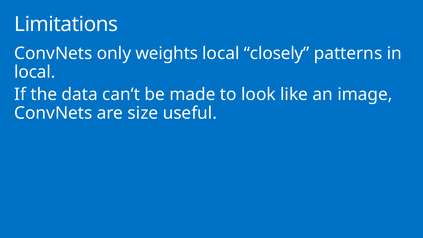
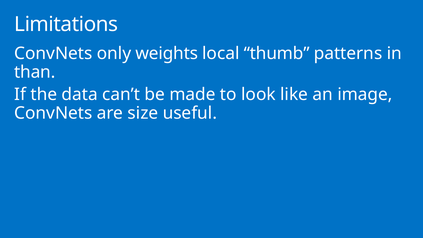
closely: closely -> thumb
local at (35, 72): local -> than
